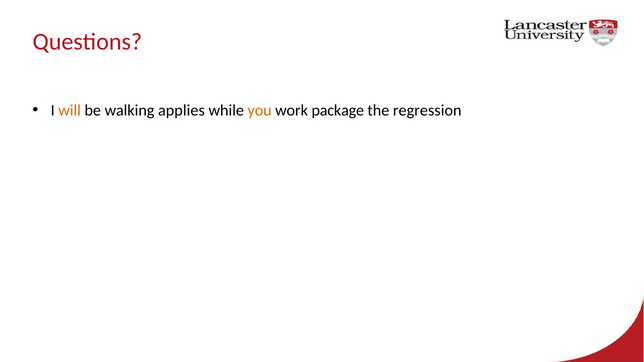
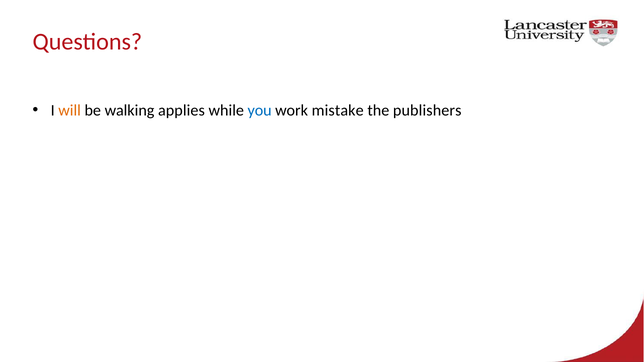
you colour: orange -> blue
package: package -> mistake
regression: regression -> publishers
